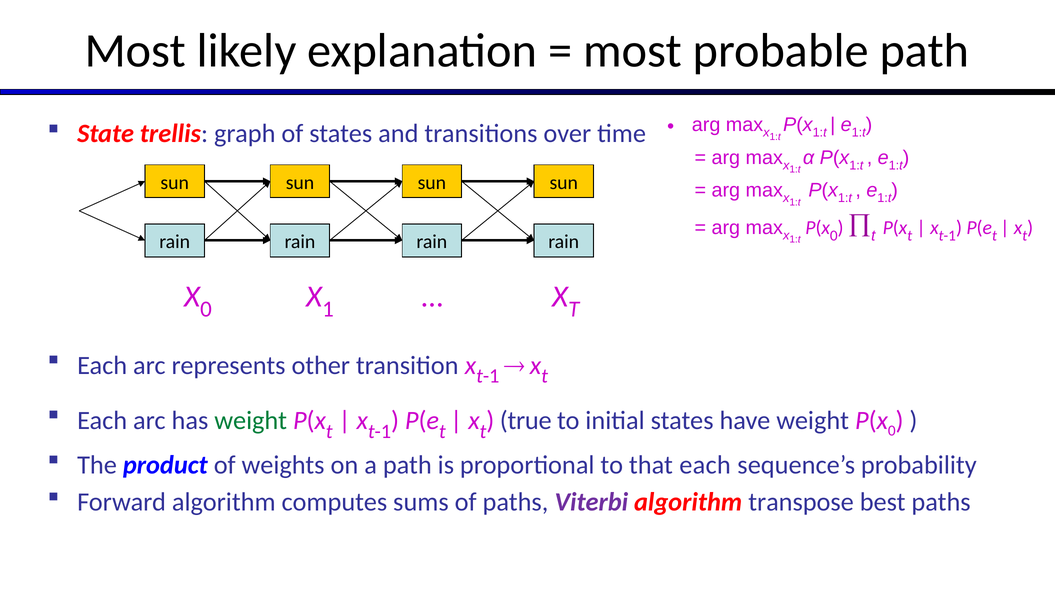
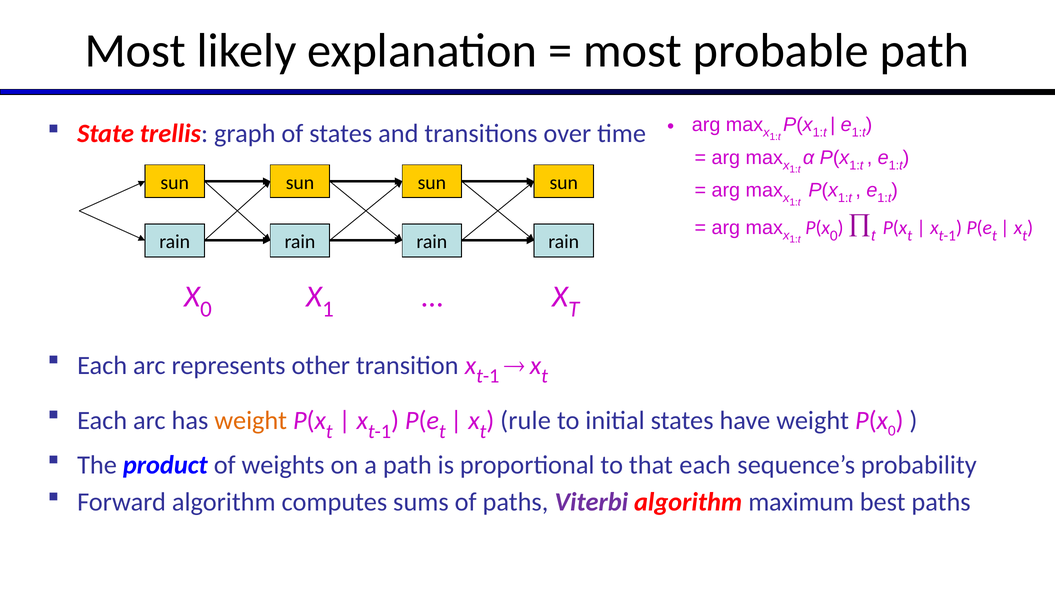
weight at (251, 421) colour: green -> orange
true: true -> rule
transpose: transpose -> maximum
